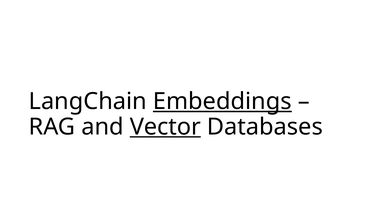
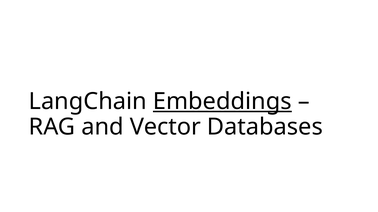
Vector underline: present -> none
